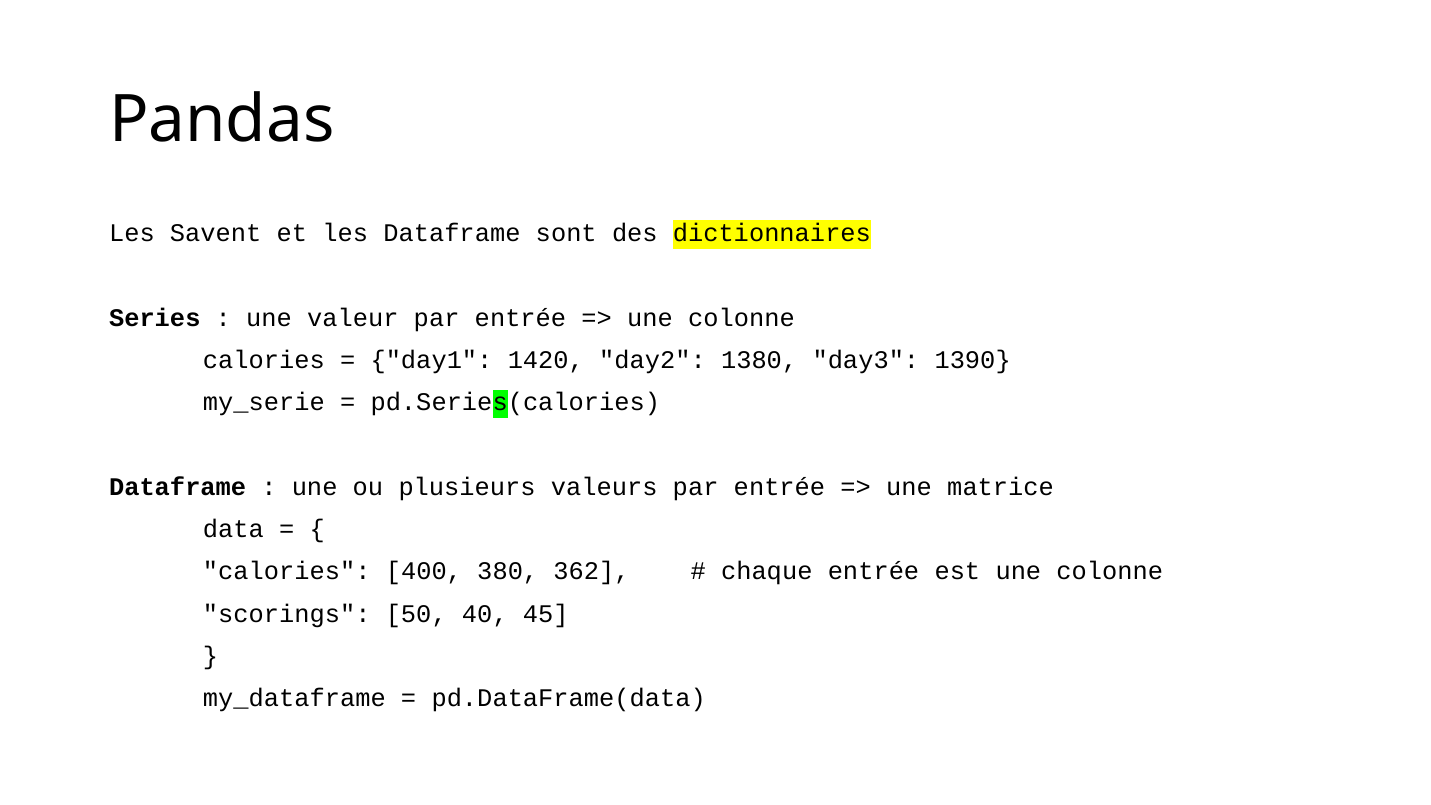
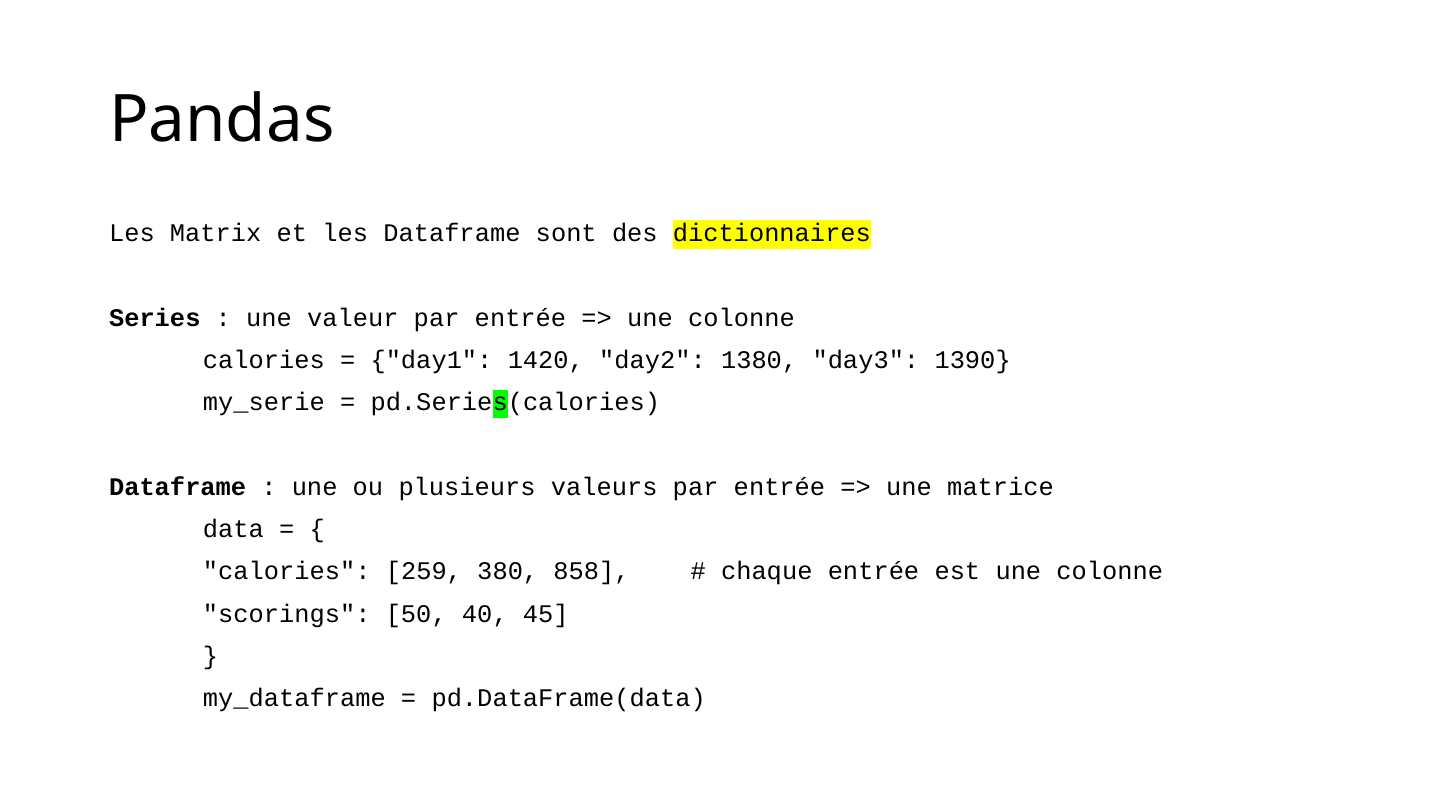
Savent: Savent -> Matrix
400: 400 -> 259
362: 362 -> 858
